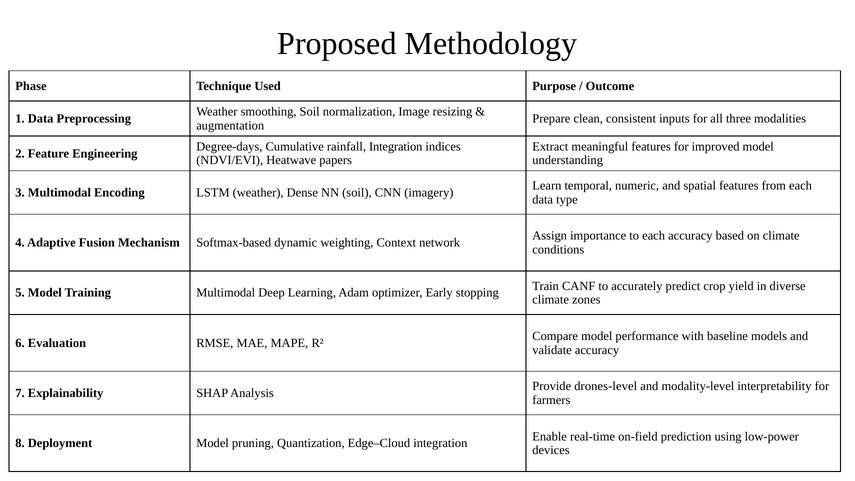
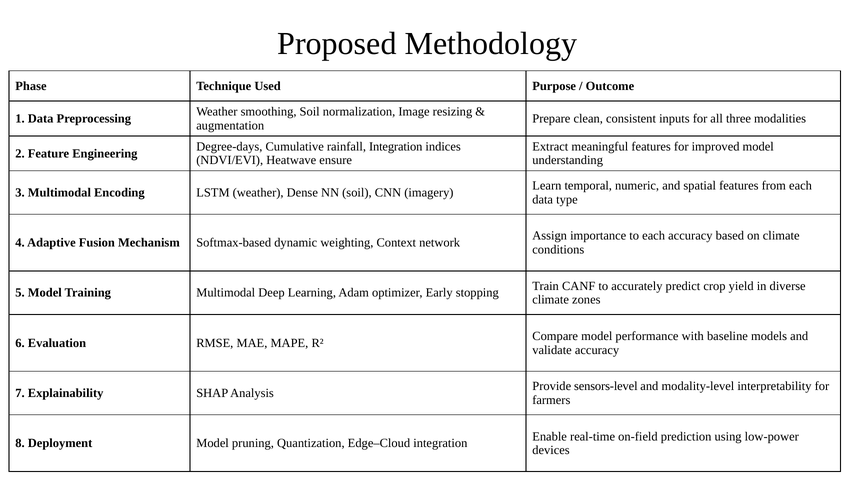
papers: papers -> ensure
drones-level: drones-level -> sensors-level
